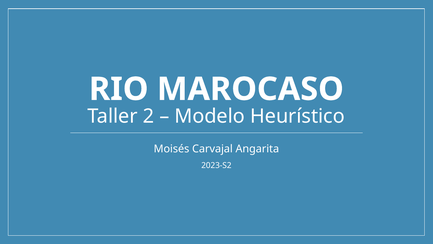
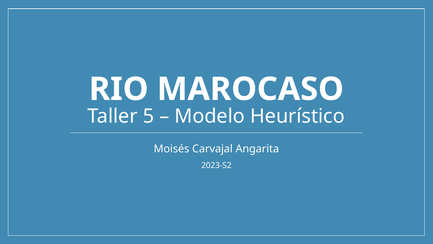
2: 2 -> 5
